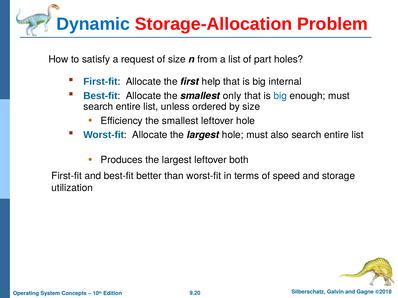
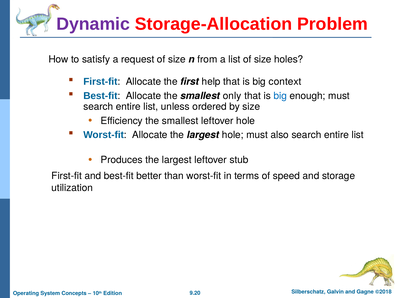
Dynamic colour: blue -> purple
list of part: part -> size
internal: internal -> context
both: both -> stub
